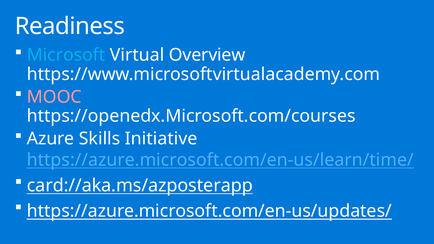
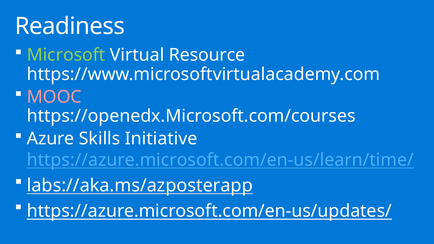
Microsoft colour: light blue -> light green
Overview: Overview -> Resource
card://aka.ms/azposterapp: card://aka.ms/azposterapp -> labs://aka.ms/azposterapp
